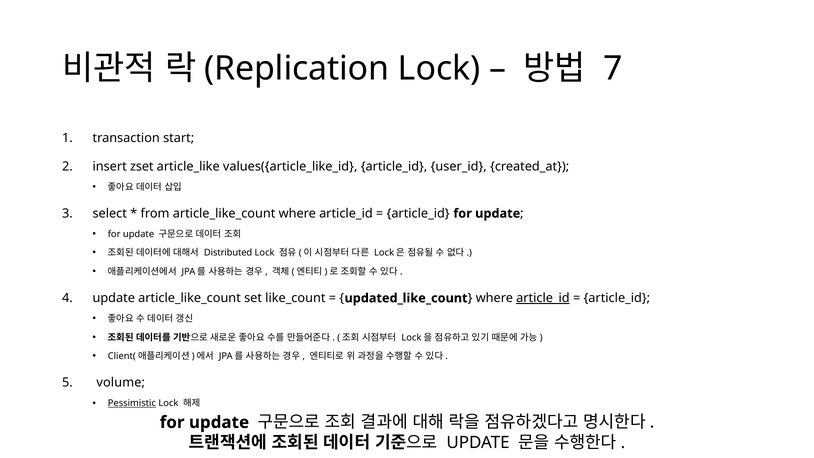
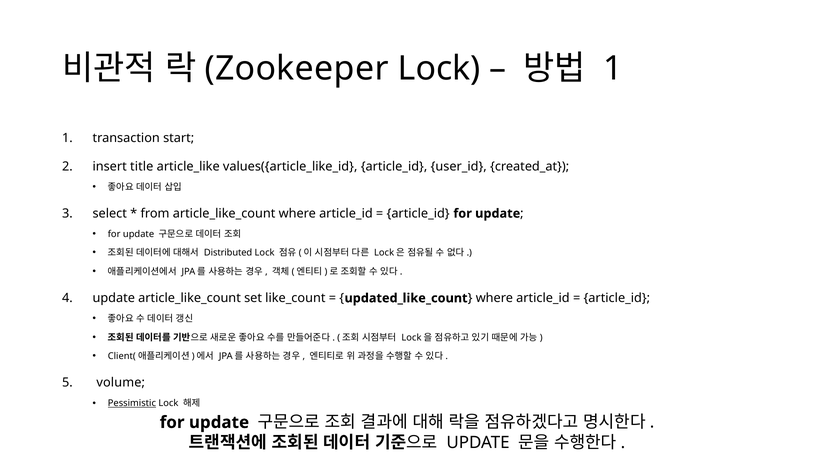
Replication: Replication -> Zookeeper
7 at (613, 68): 7 -> 1
zset: zset -> title
article_id at (543, 298) underline: present -> none
